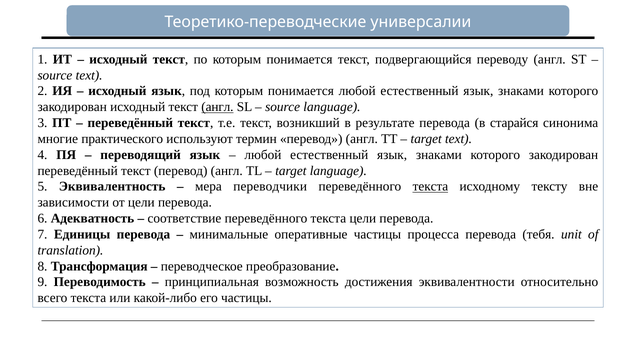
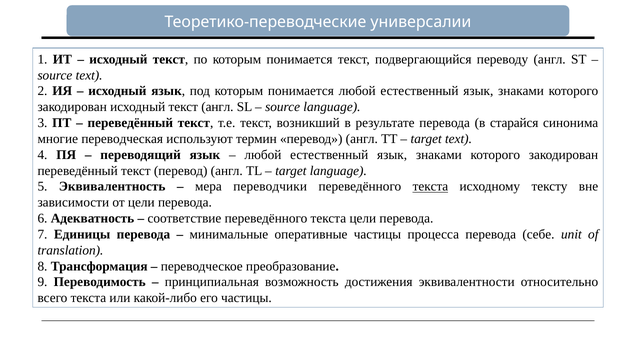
англ at (217, 107) underline: present -> none
практического: практического -> переводческая
тебя: тебя -> себе
